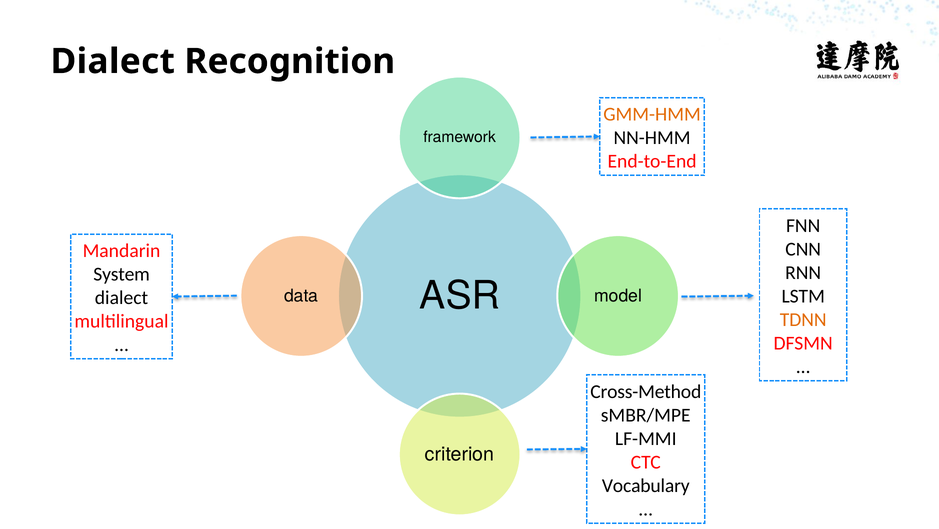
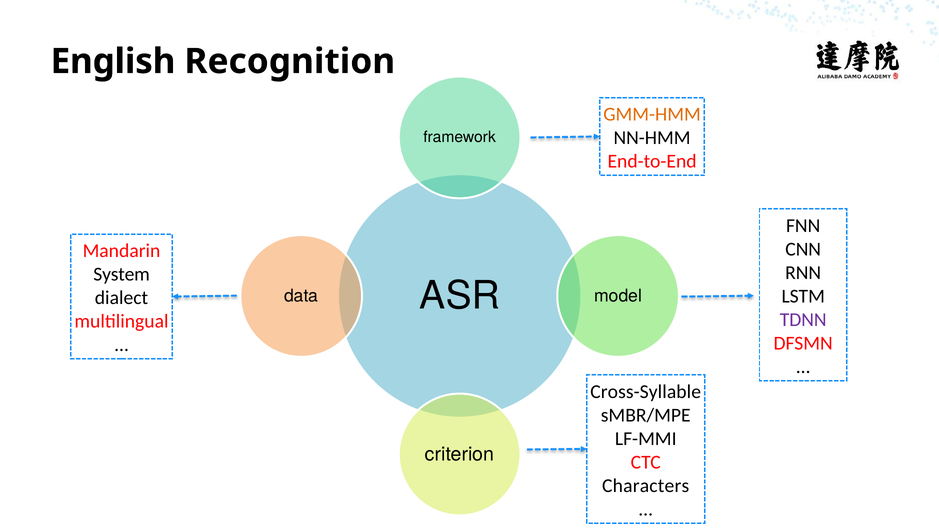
Dialect at (113, 61): Dialect -> English
TDNN colour: orange -> purple
Cross-Method: Cross-Method -> Cross-Syllable
Vocabulary: Vocabulary -> Characters
